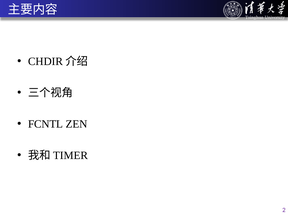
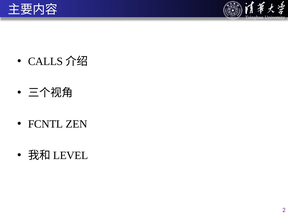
CHDIR: CHDIR -> CALLS
TIMER: TIMER -> LEVEL
